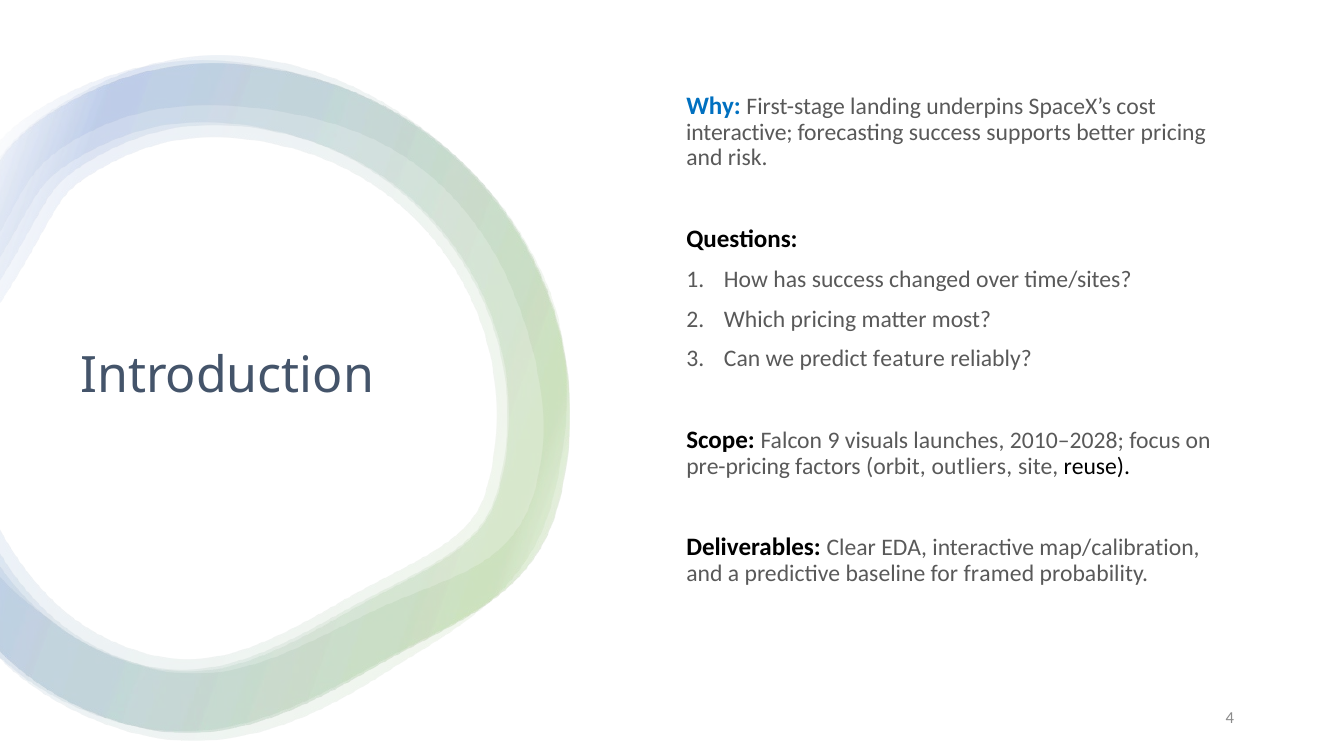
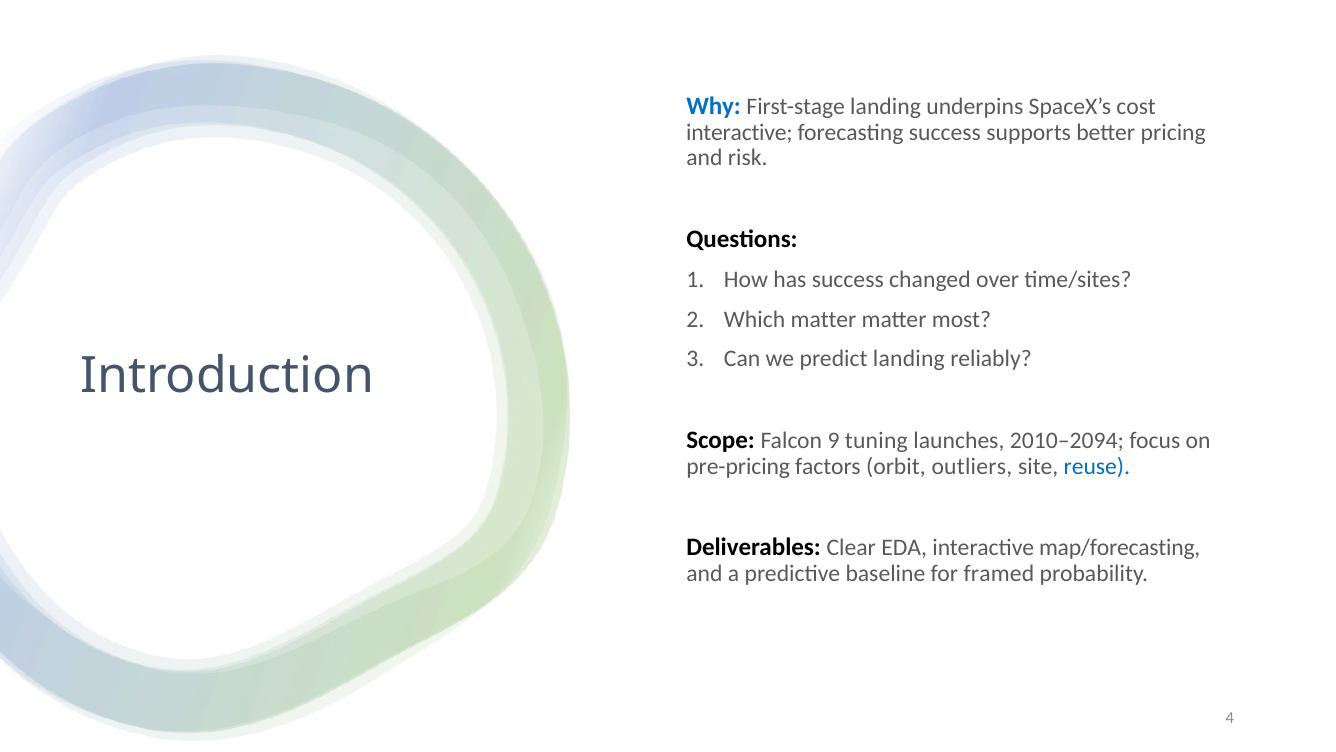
Which pricing: pricing -> matter
predict feature: feature -> landing
visuals: visuals -> tuning
2010–2028: 2010–2028 -> 2010–2094
reuse colour: black -> blue
map/calibration: map/calibration -> map/forecasting
